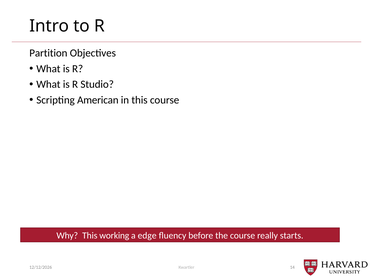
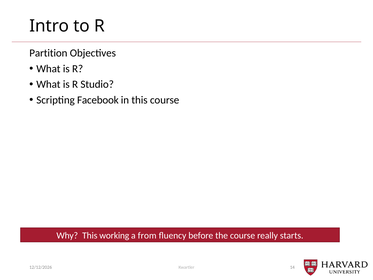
American: American -> Facebook
edge: edge -> from
